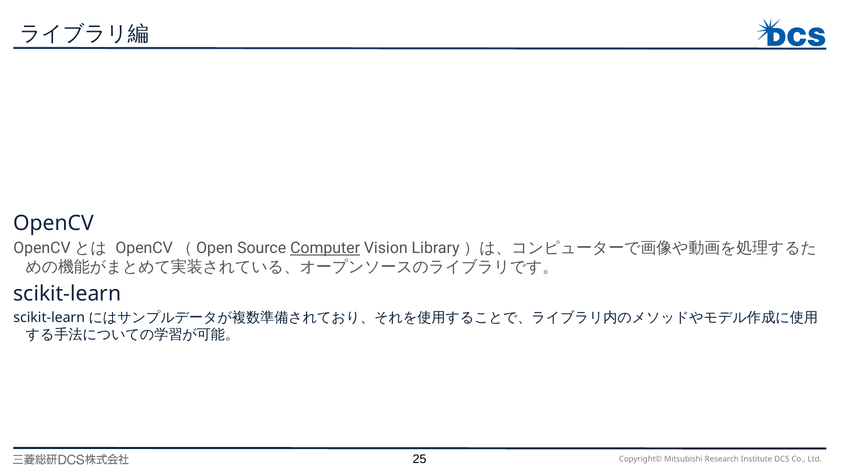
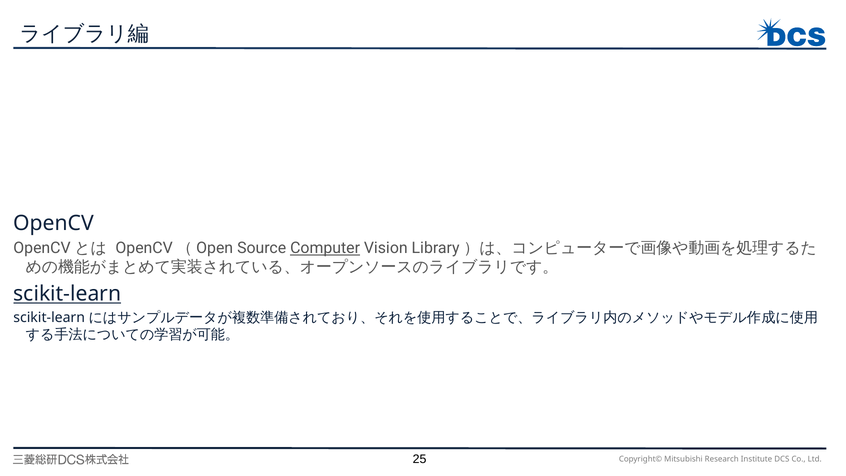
scikit-learn at (67, 294) underline: none -> present
